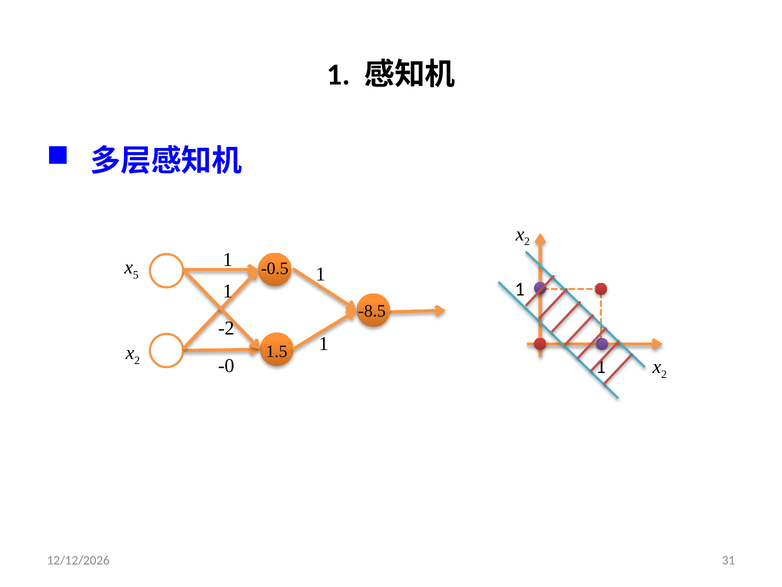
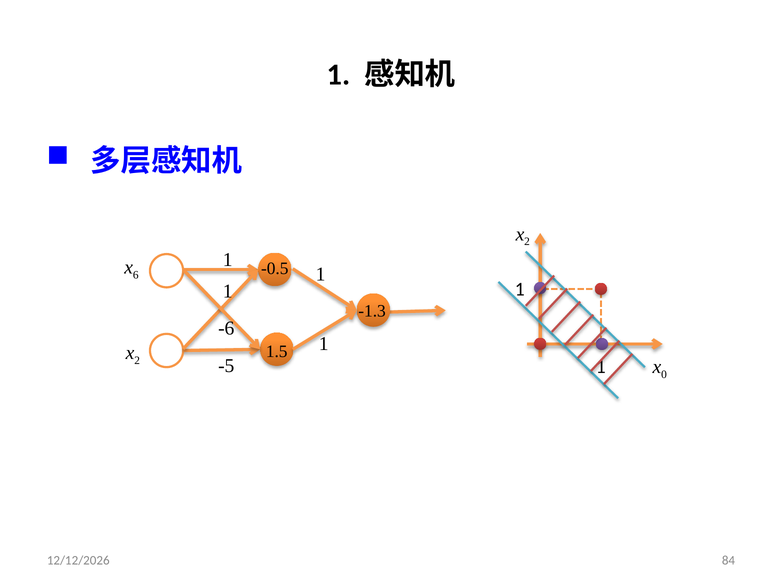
5: 5 -> 6
-8.5: -8.5 -> -1.3
-2: -2 -> -6
-0: -0 -> -5
2 at (664, 374): 2 -> 0
31: 31 -> 84
